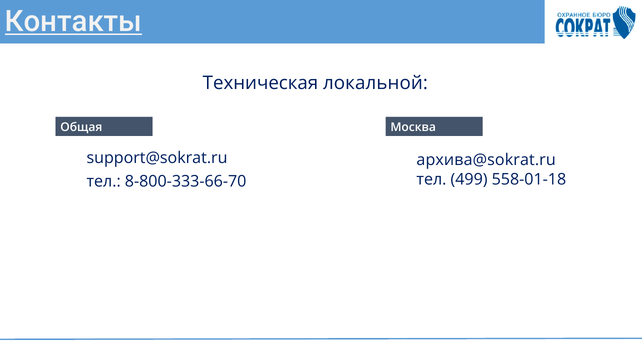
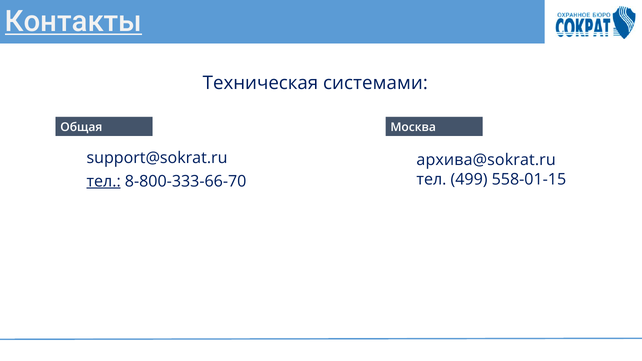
локальной: локальной -> системами
558-01-18: 558-01-18 -> 558-01-15
тел at (104, 181) underline: none -> present
